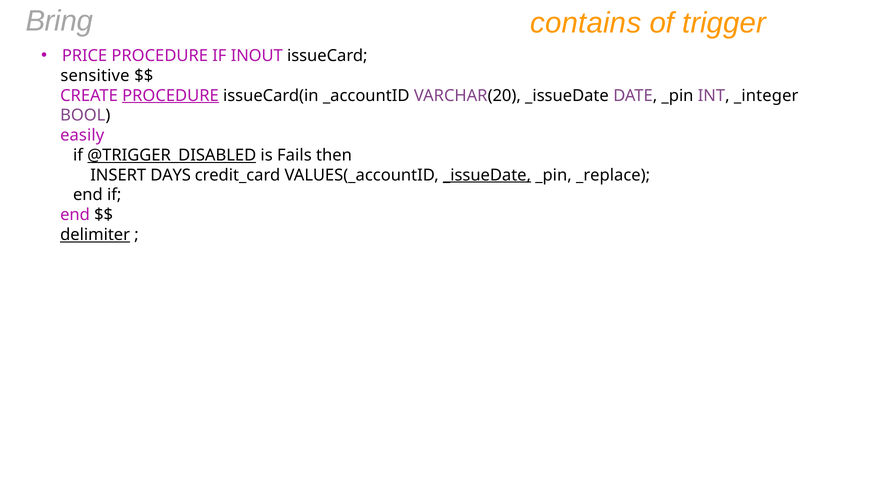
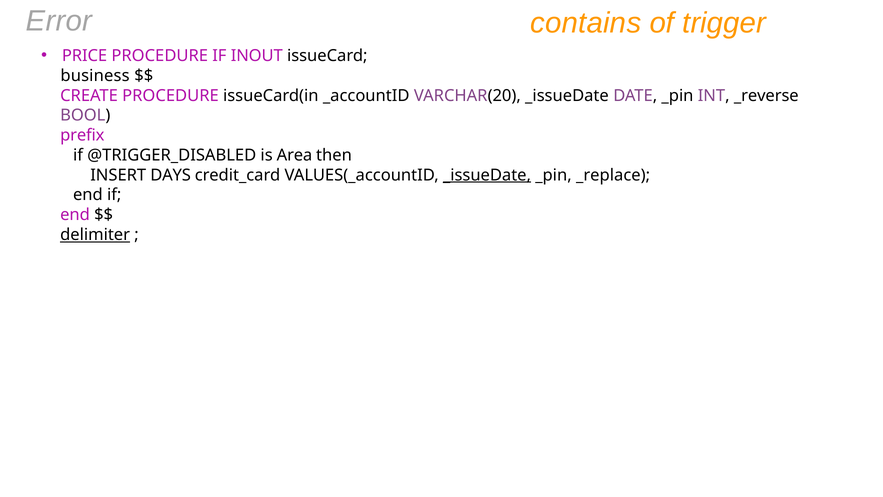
Bring: Bring -> Error
sensitive: sensitive -> business
PROCEDURE at (170, 96) underline: present -> none
_integer: _integer -> _reverse
easily: easily -> prefix
@TRIGGER_DISABLED underline: present -> none
Fails: Fails -> Area
